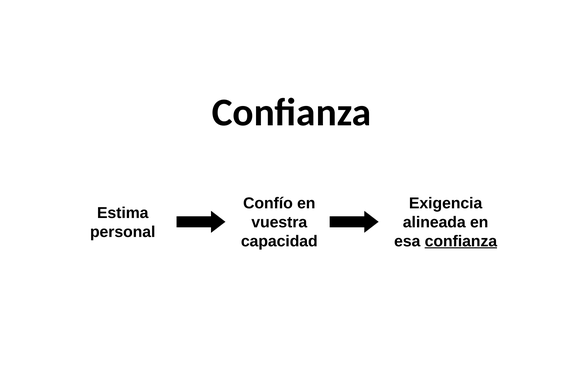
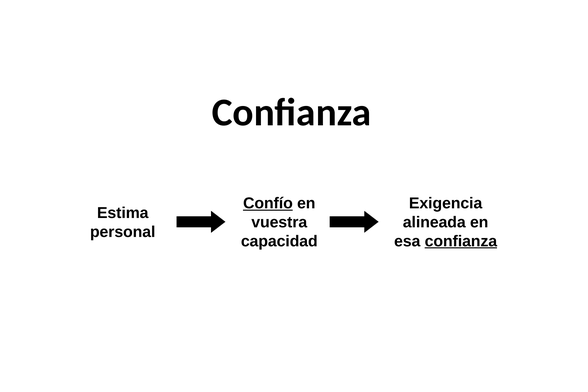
Confío underline: none -> present
